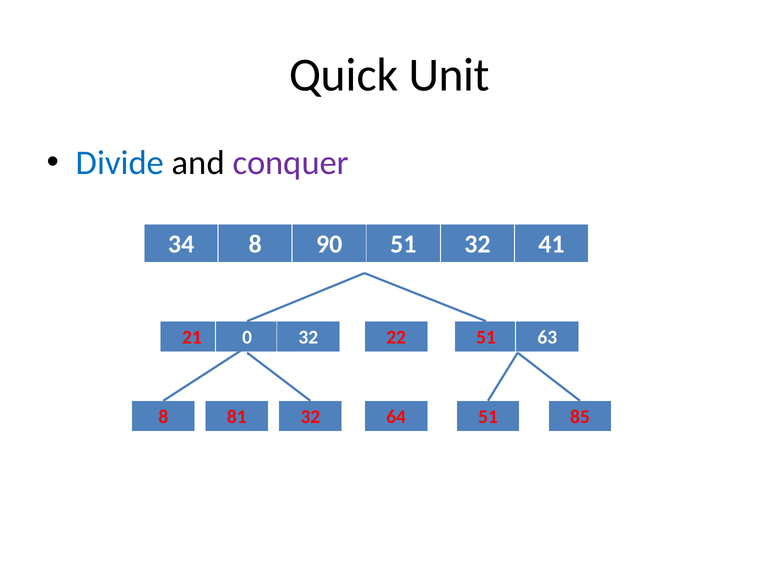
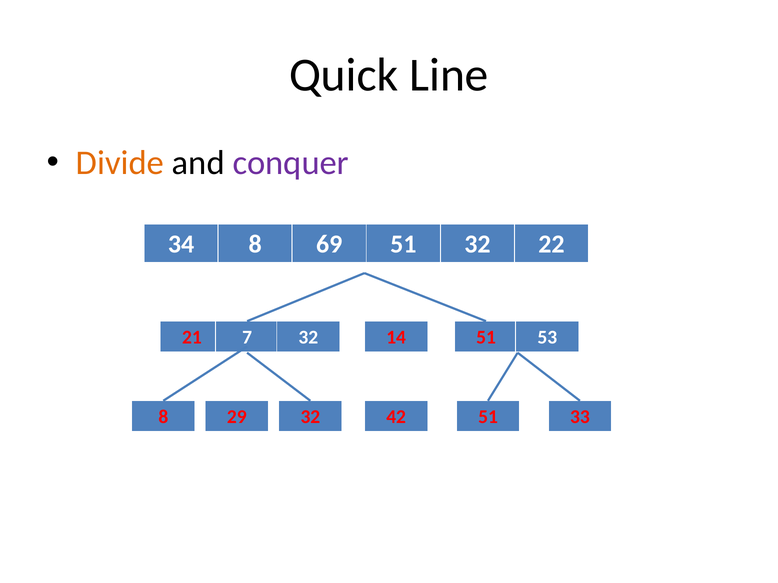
Unit: Unit -> Line
Divide colour: blue -> orange
90: 90 -> 69
41: 41 -> 22
0: 0 -> 7
22: 22 -> 14
63: 63 -> 53
81: 81 -> 29
64: 64 -> 42
85: 85 -> 33
